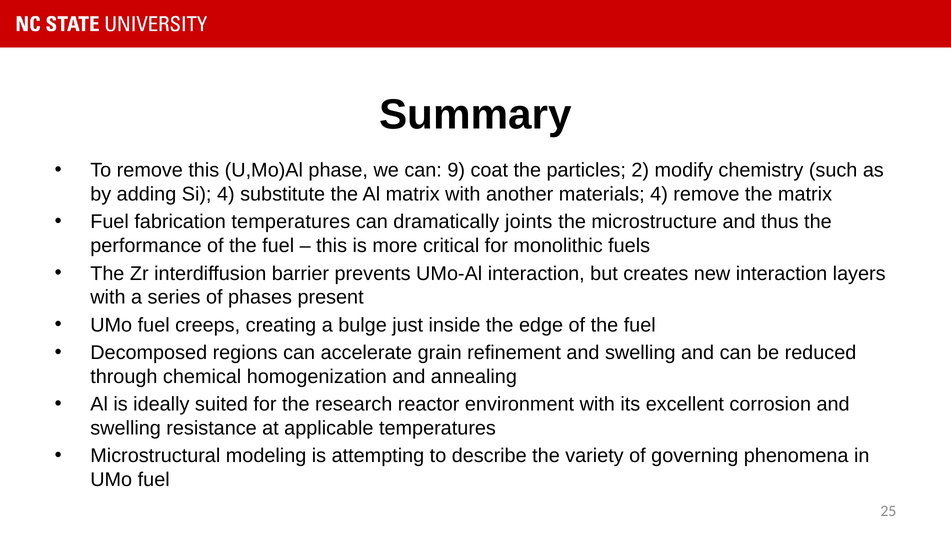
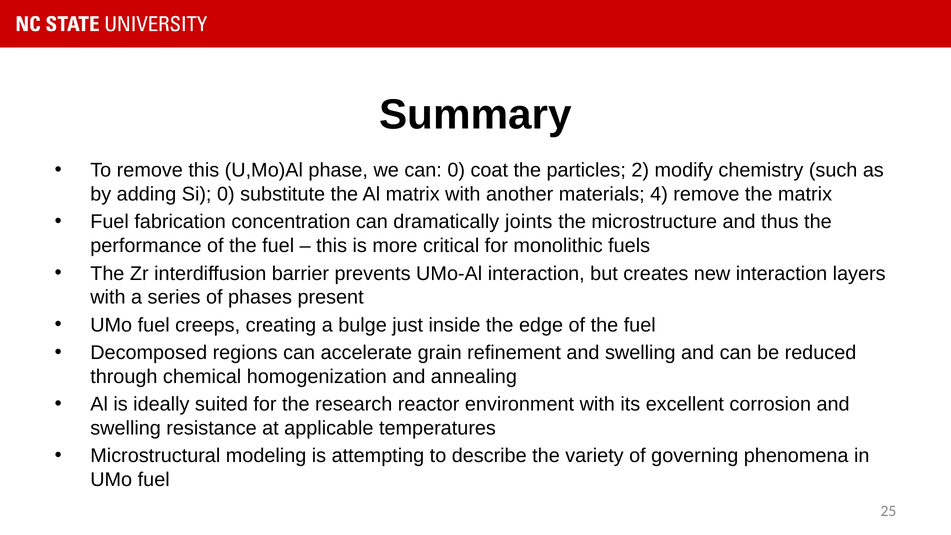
can 9: 9 -> 0
Si 4: 4 -> 0
fabrication temperatures: temperatures -> concentration
